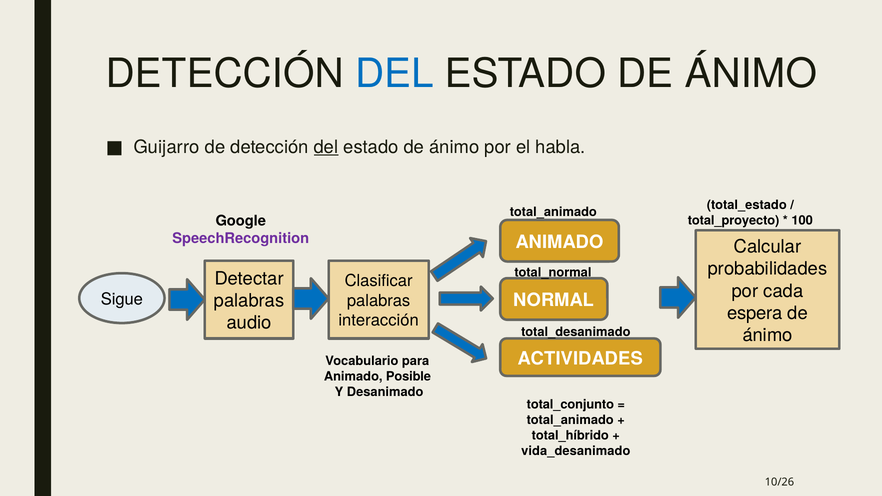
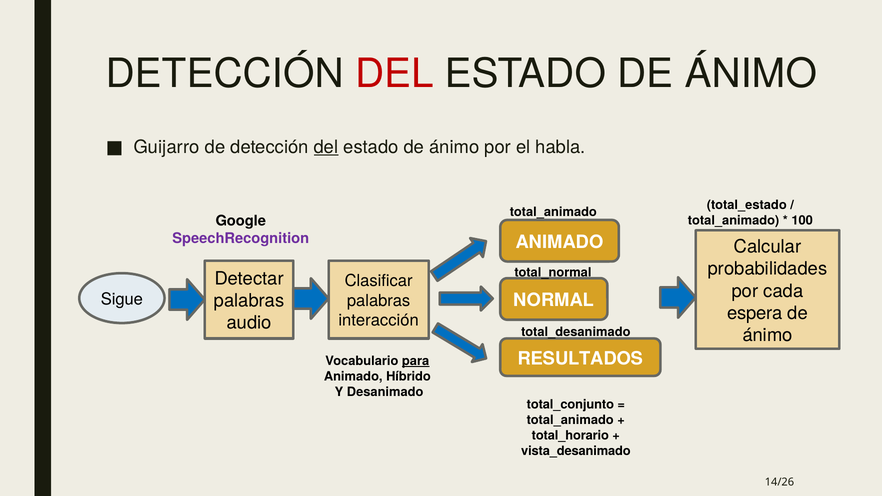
DEL at (394, 74) colour: blue -> red
total_proyecto at (734, 220): total_proyecto -> total_animado
ACTIVIDADES: ACTIVIDADES -> RESULTADOS
para underline: none -> present
Posible: Posible -> Híbrido
total_híbrido: total_híbrido -> total_horario
vida_desanimado: vida_desanimado -> vista_desanimado
10/26: 10/26 -> 14/26
